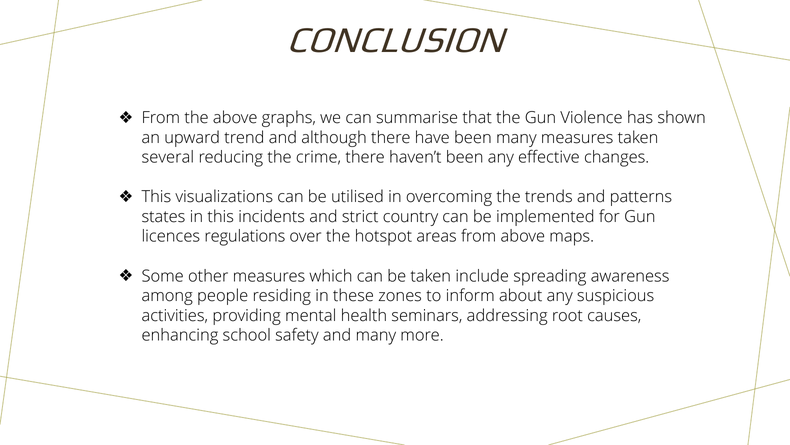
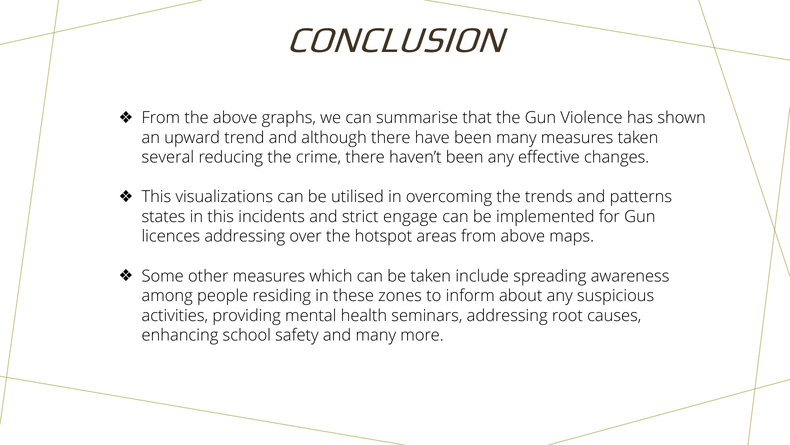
country: country -> engage
licences regulations: regulations -> addressing
